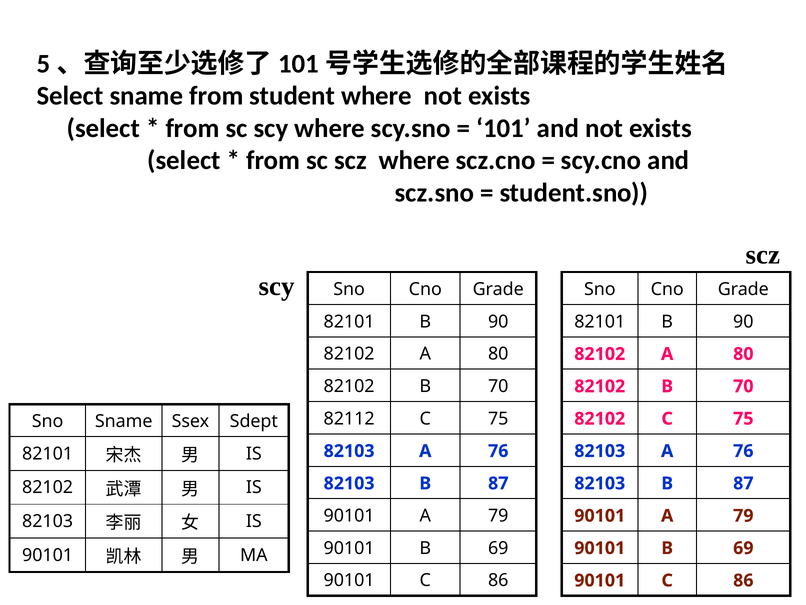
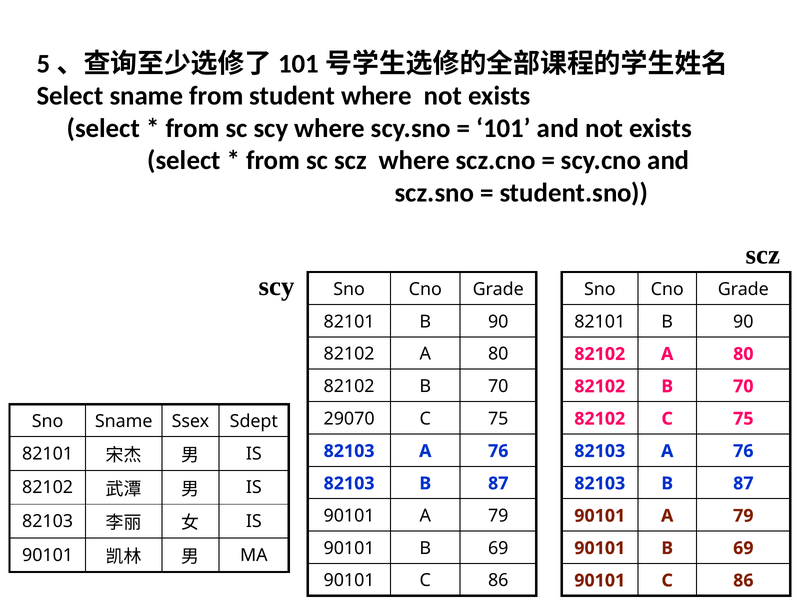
82112: 82112 -> 29070
